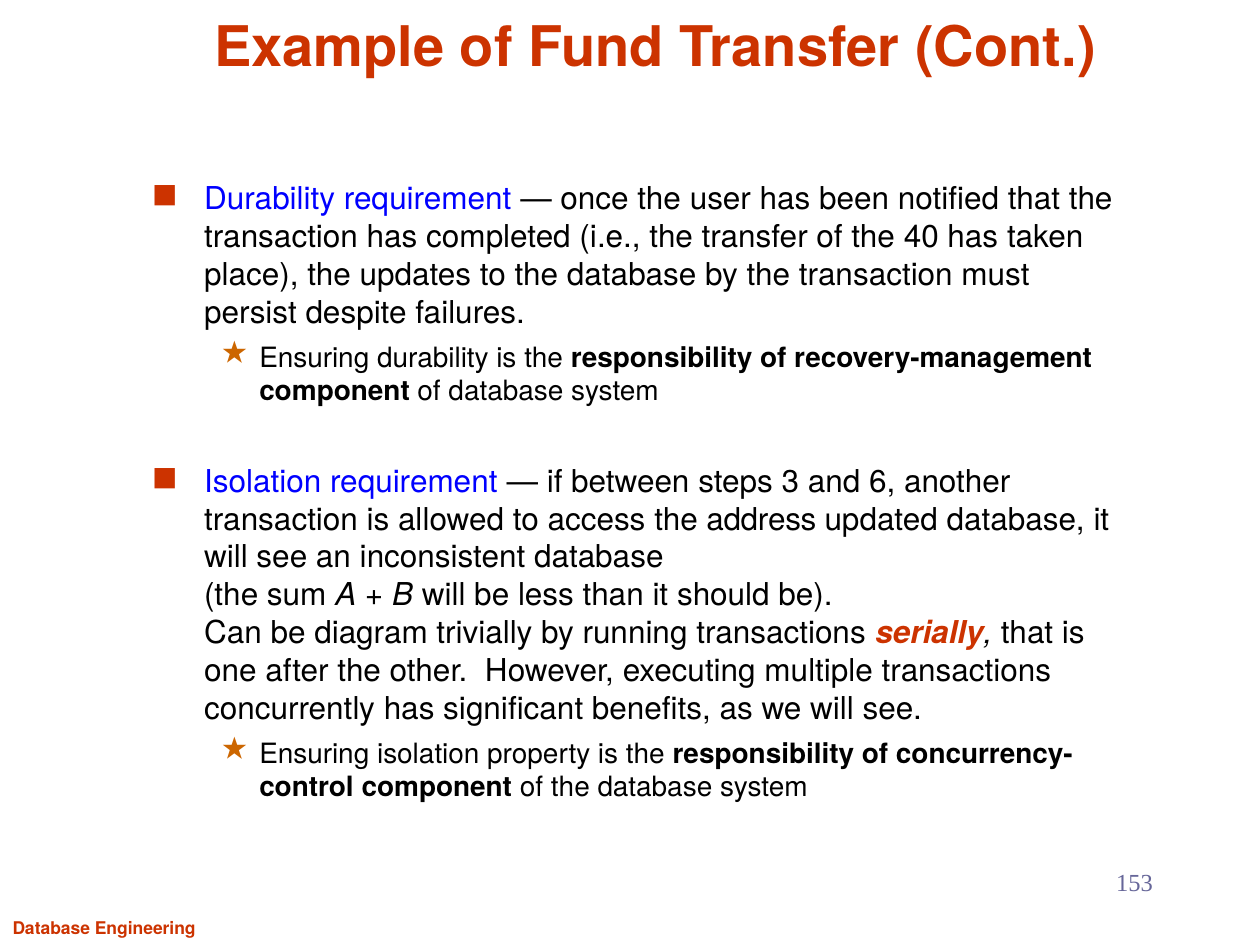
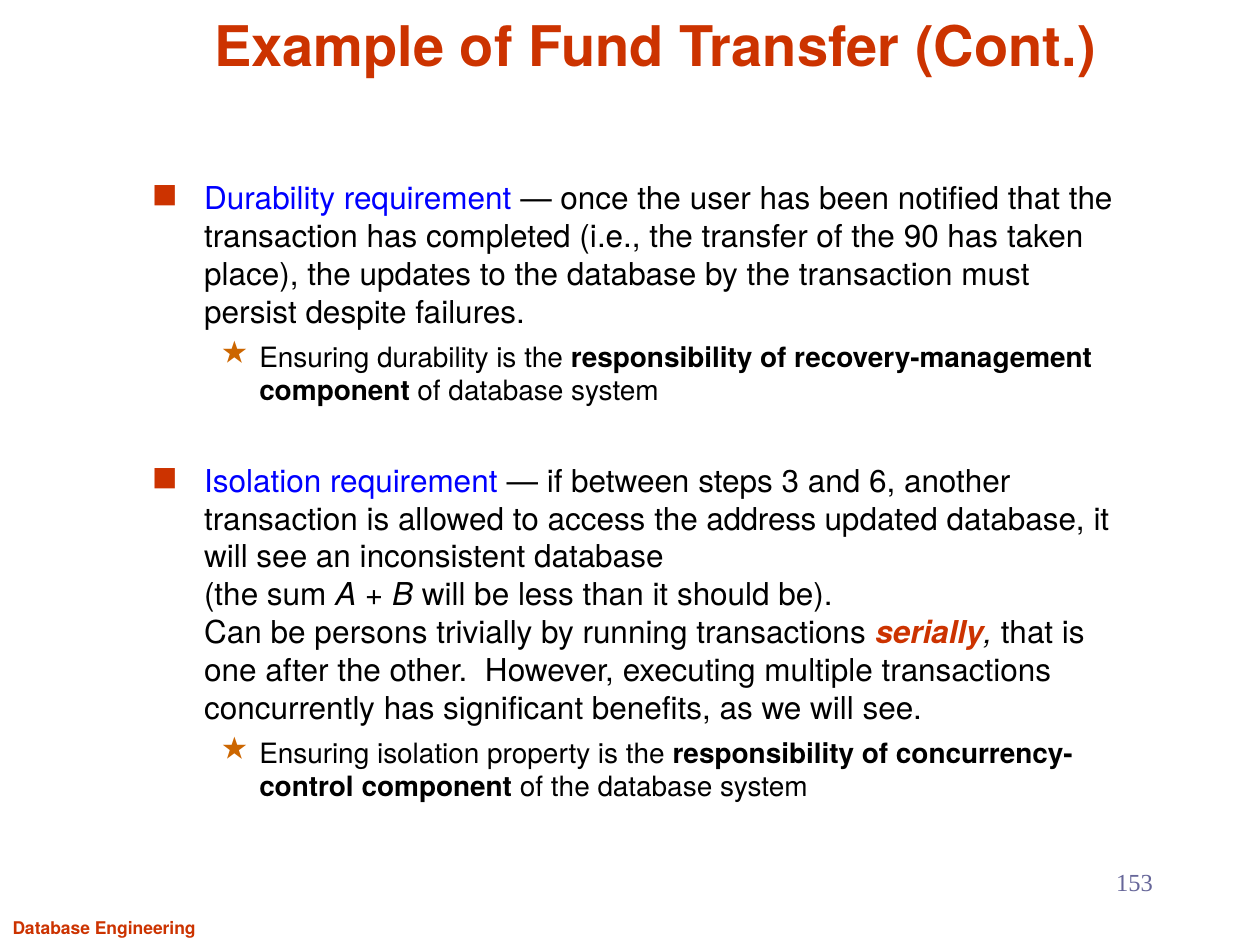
40: 40 -> 90
diagram: diagram -> persons
